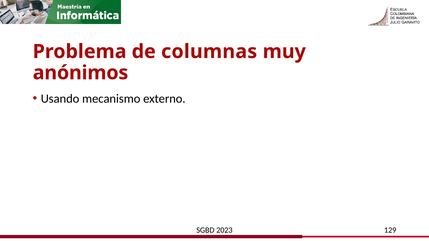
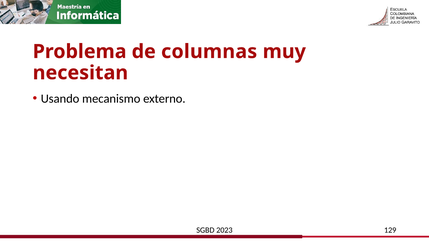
anónimos: anónimos -> necesitan
